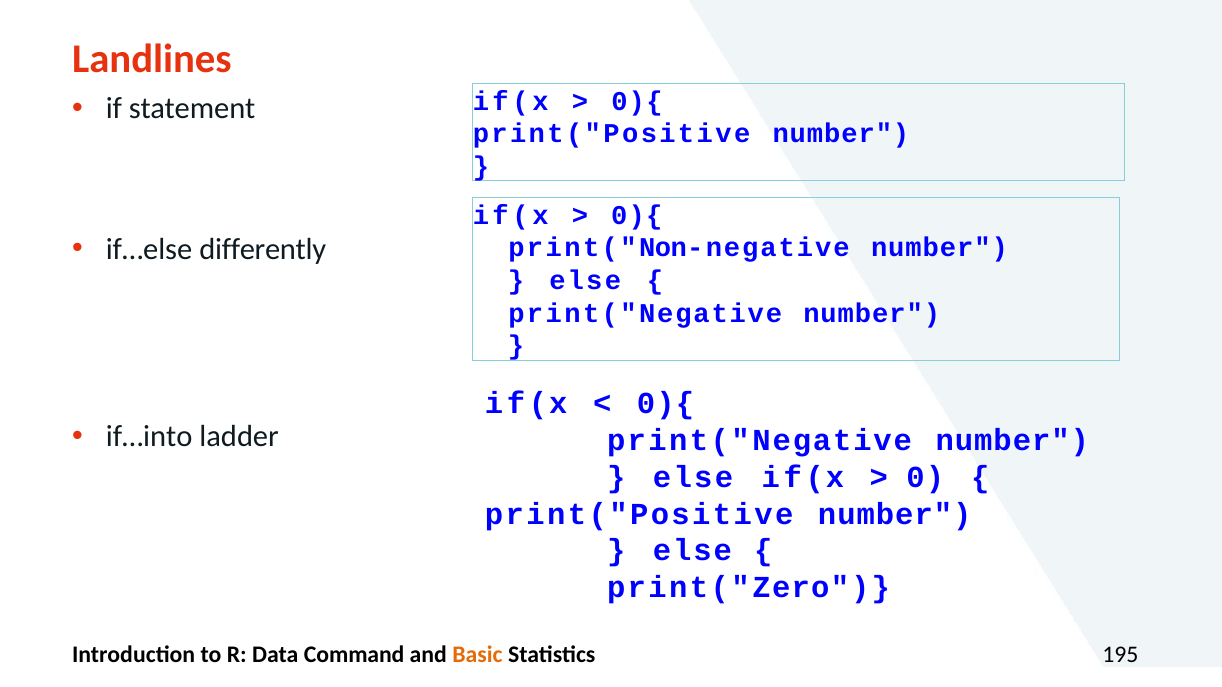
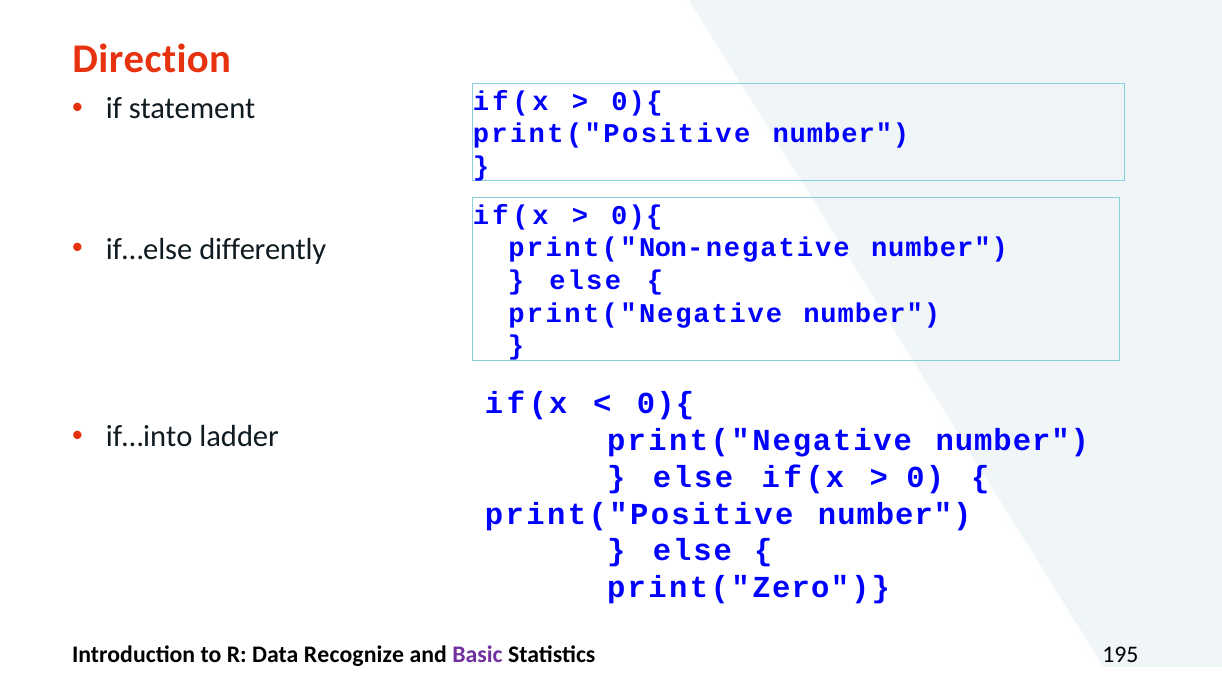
Landlines: Landlines -> Direction
Command: Command -> Recognize
Basic colour: orange -> purple
